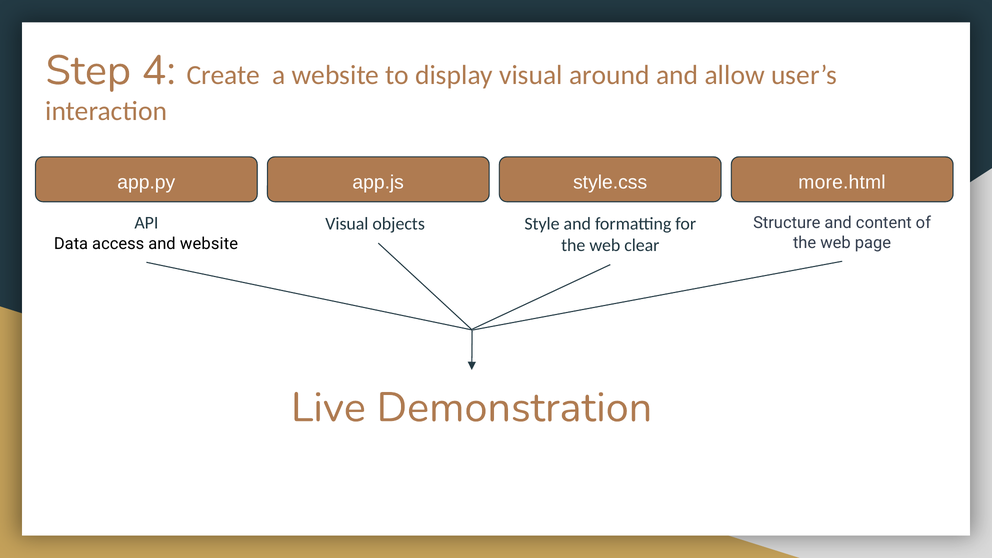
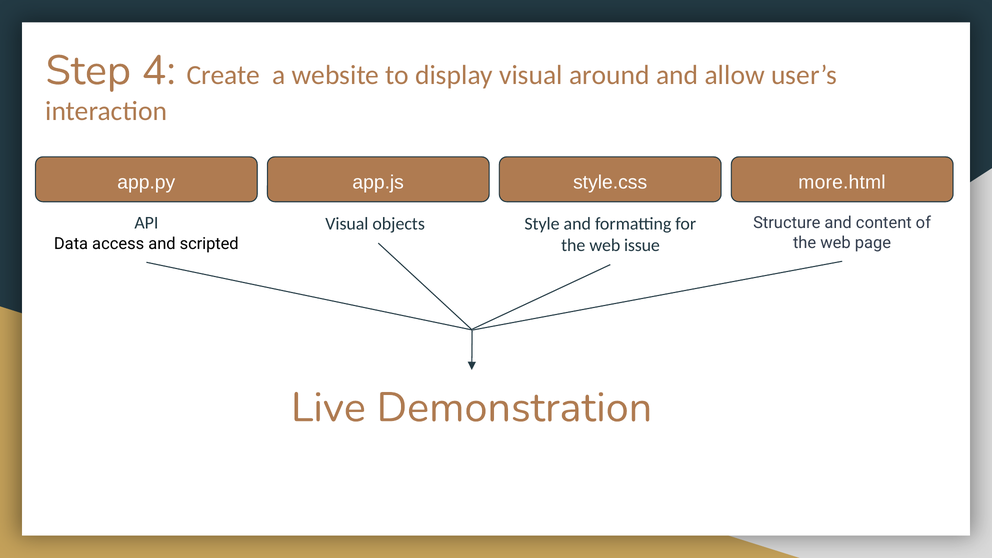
and website: website -> scripted
clear: clear -> issue
